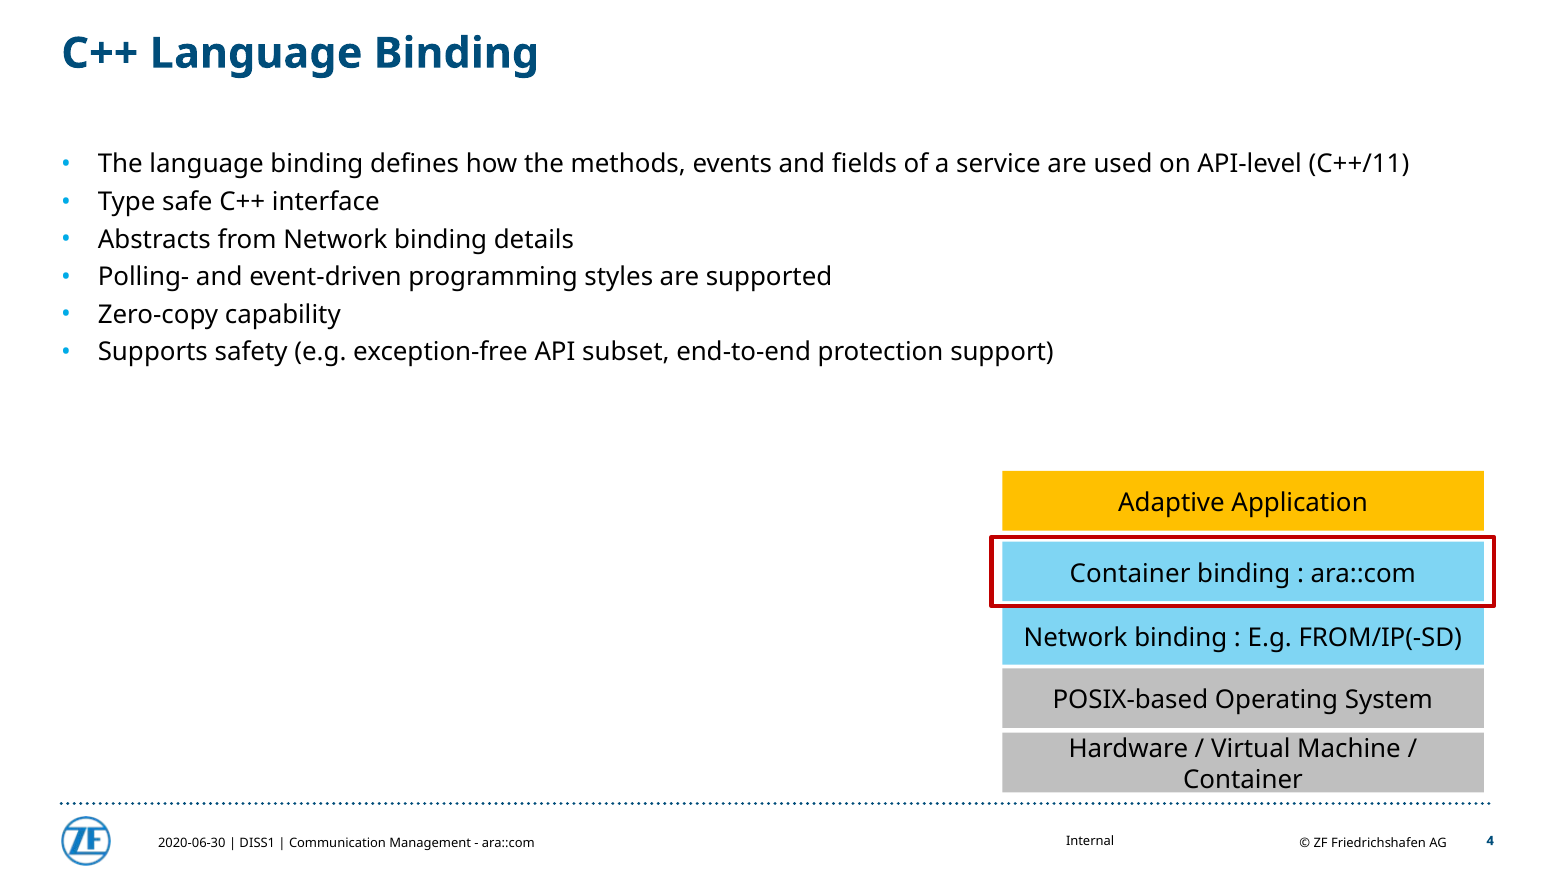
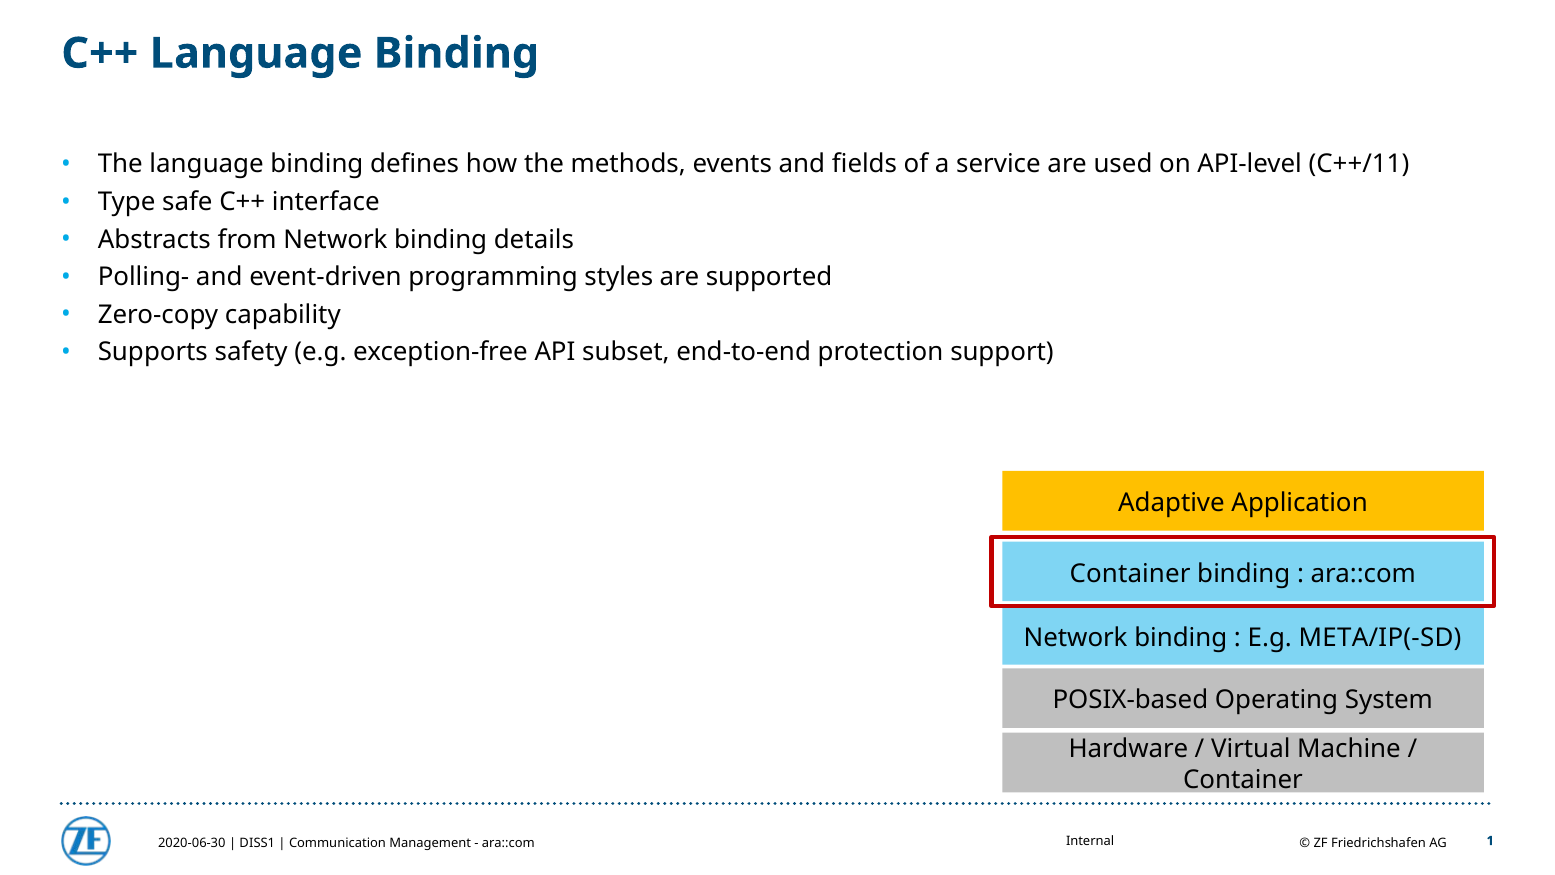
FROM/IP(-SD: FROM/IP(-SD -> META/IP(-SD
4: 4 -> 1
